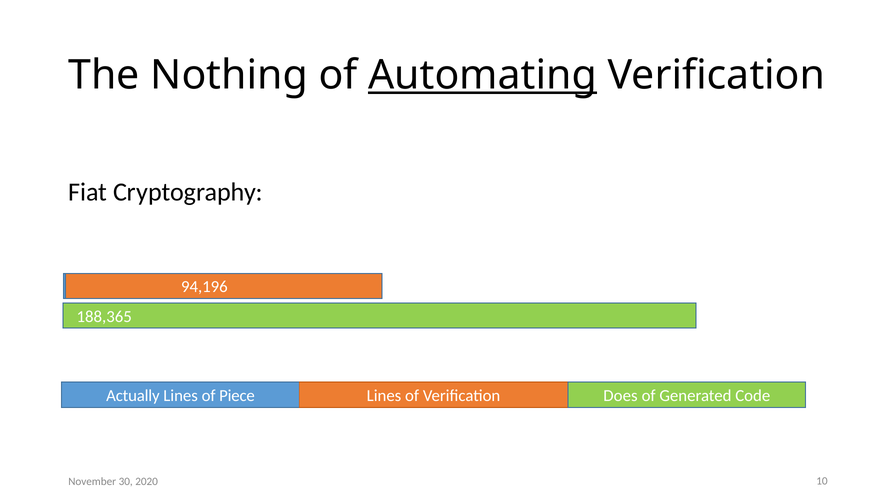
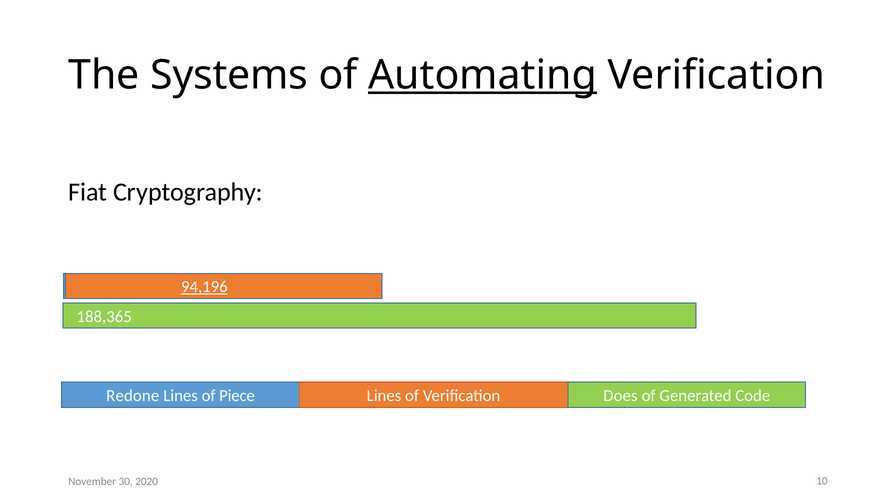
Nothing: Nothing -> Systems
94,196 underline: none -> present
Actually: Actually -> Redone
